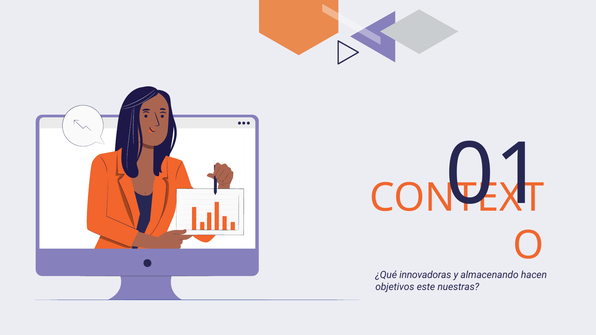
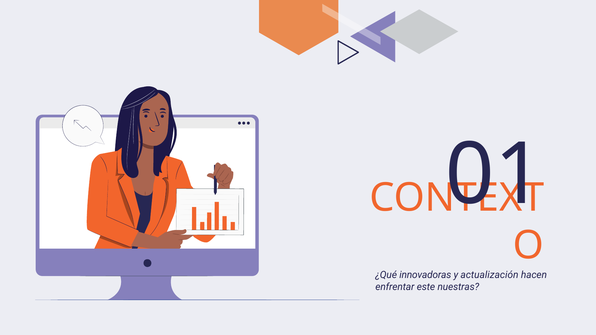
almacenando: almacenando -> actualización
objetivos: objetivos -> enfrentar
